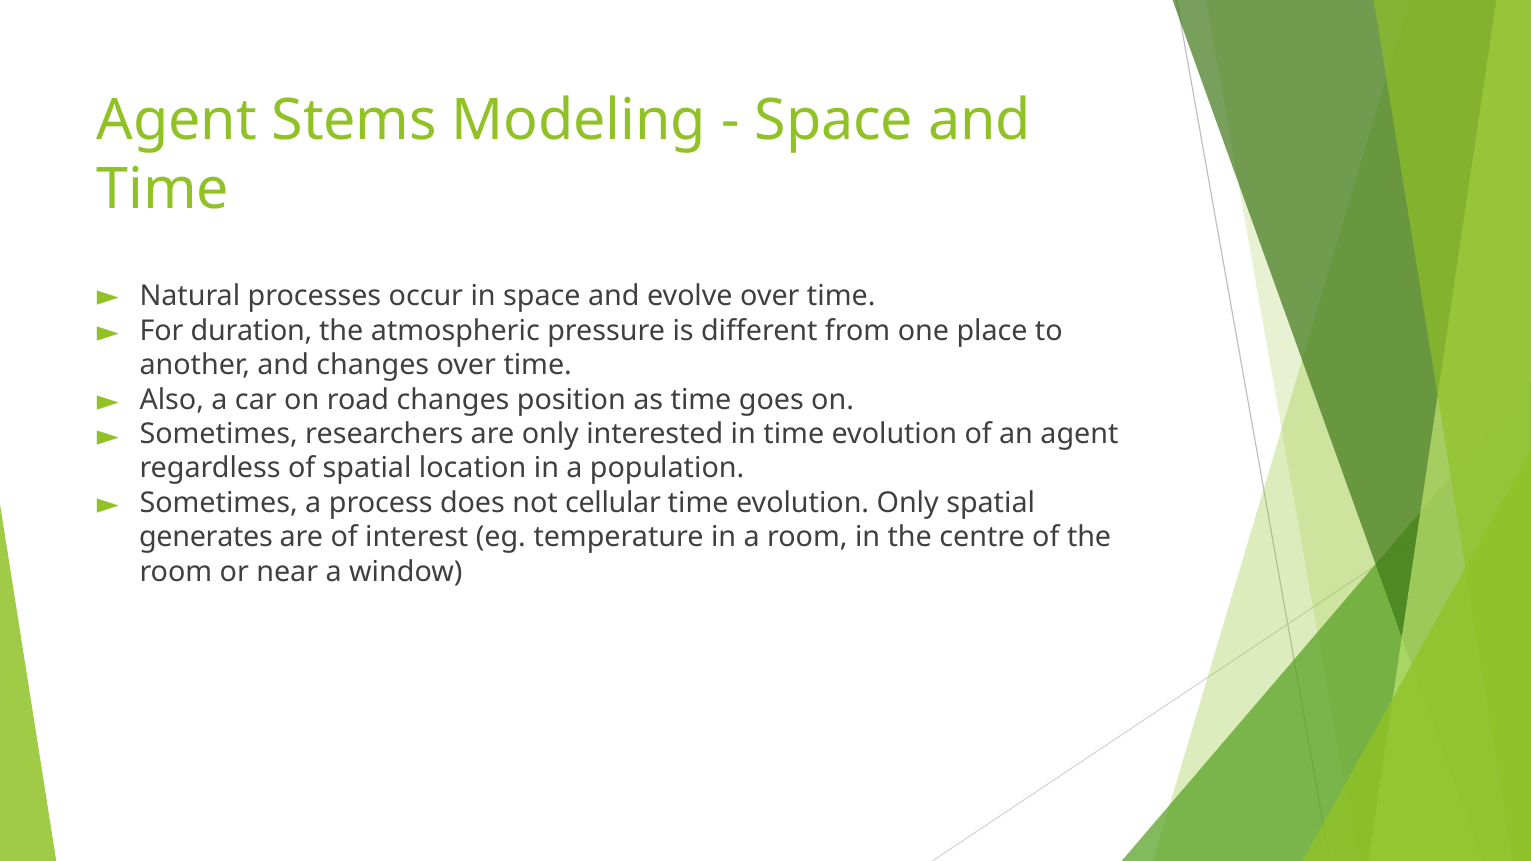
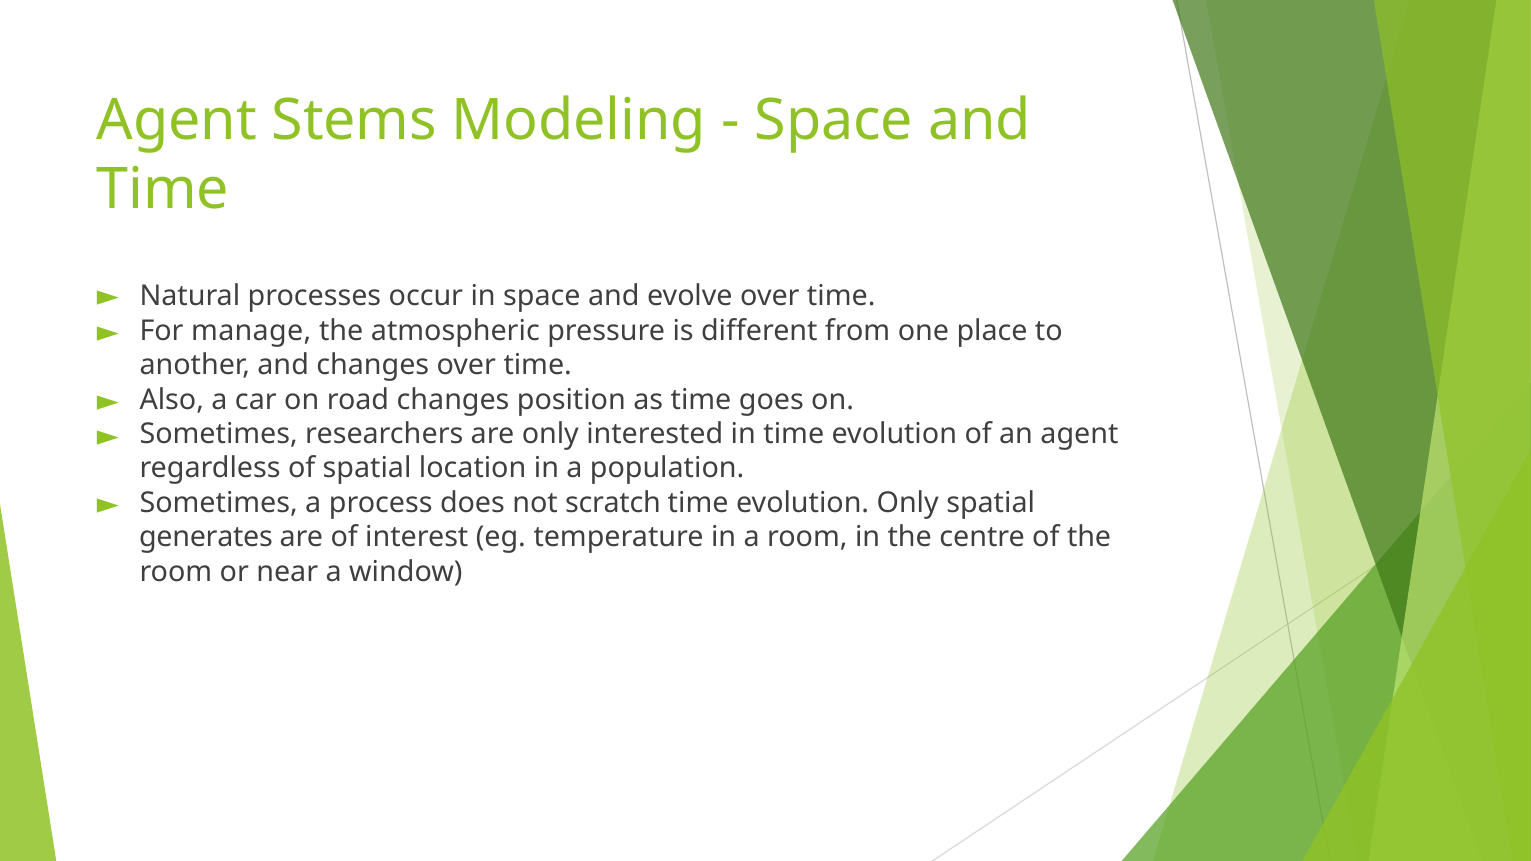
duration: duration -> manage
cellular: cellular -> scratch
